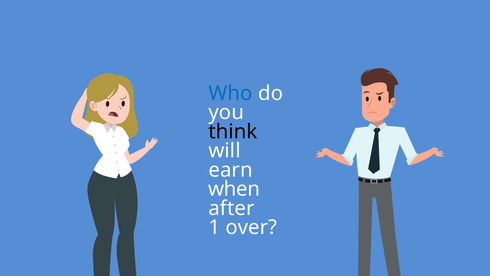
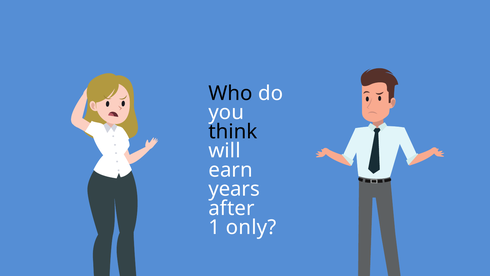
Who colour: blue -> black
when: when -> years
over: over -> only
